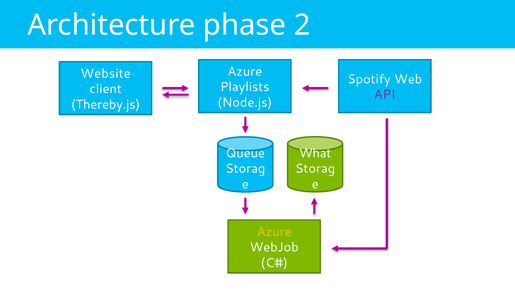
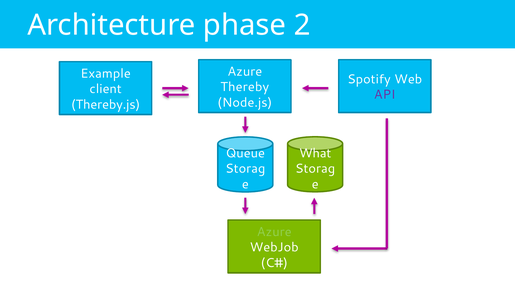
Website: Website -> Example
Playlists: Playlists -> Thereby
Azure at (274, 232) colour: yellow -> light green
